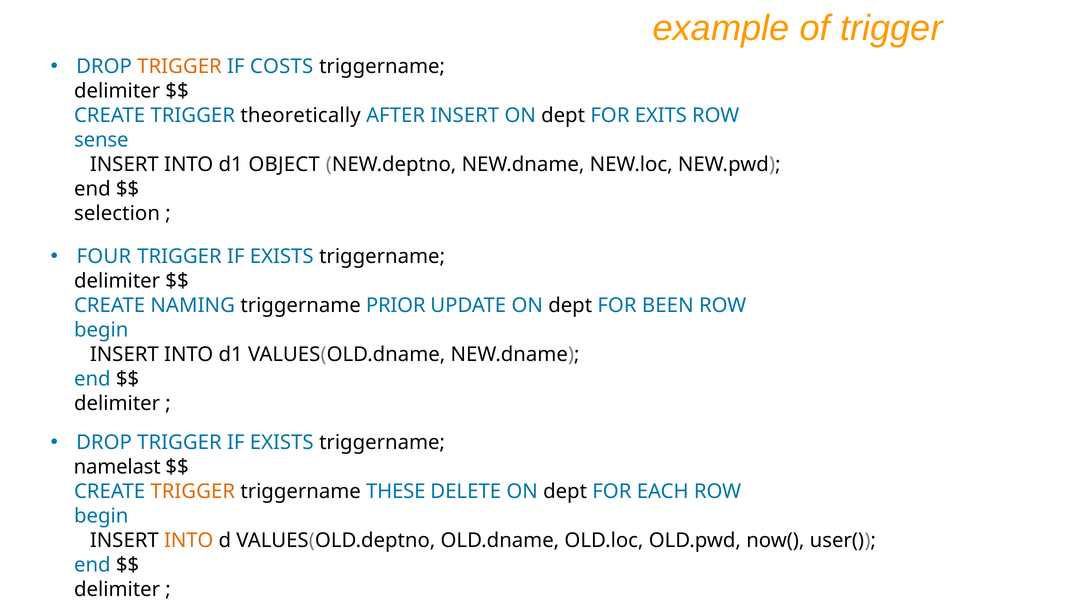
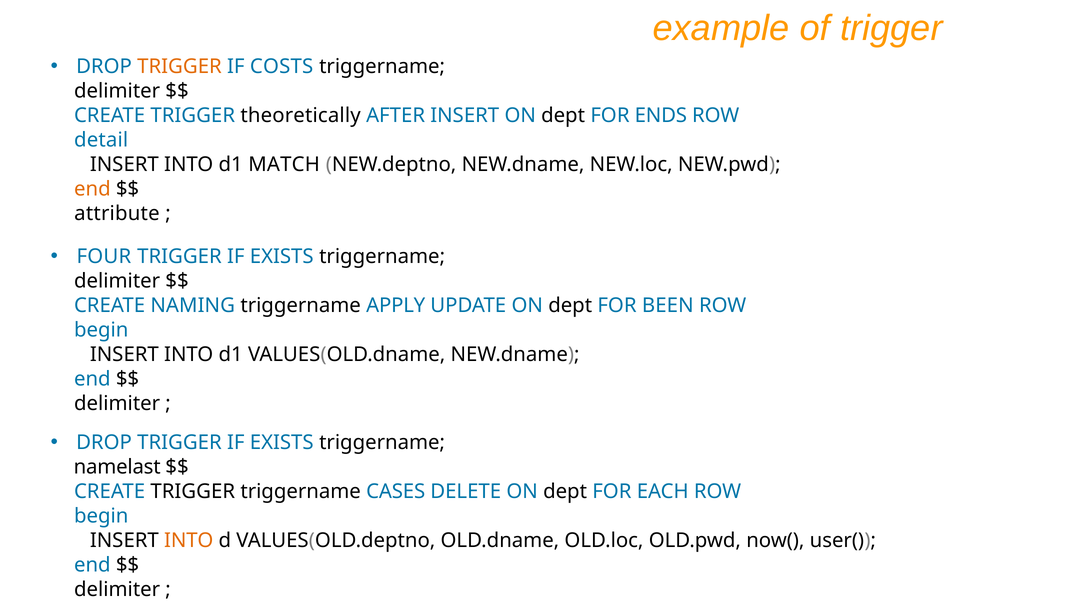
EXITS: EXITS -> ENDS
sense: sense -> detail
OBJECT: OBJECT -> MATCH
end at (92, 189) colour: black -> orange
selection: selection -> attribute
PRIOR: PRIOR -> APPLY
TRIGGER at (193, 491) colour: orange -> black
THESE: THESE -> CASES
